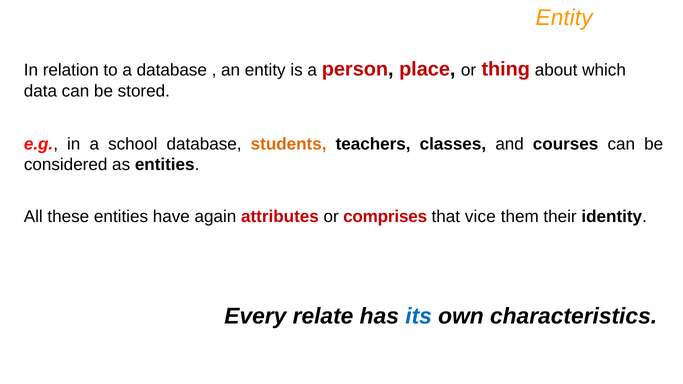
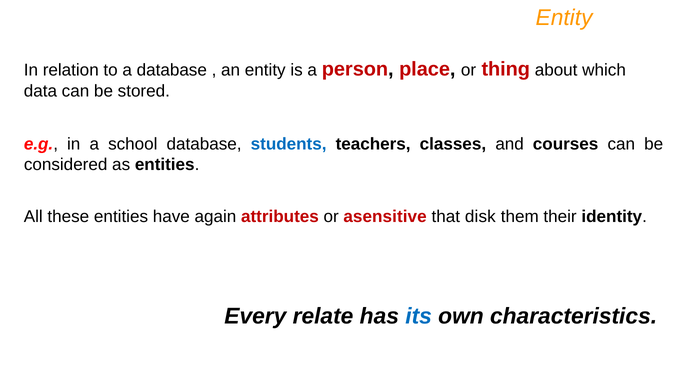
students colour: orange -> blue
comprises: comprises -> asensitive
vice: vice -> disk
